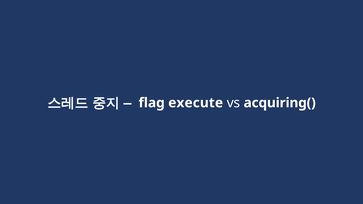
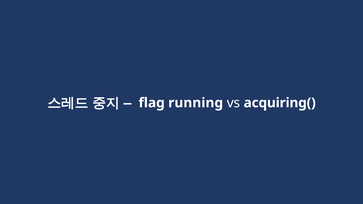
execute: execute -> running
